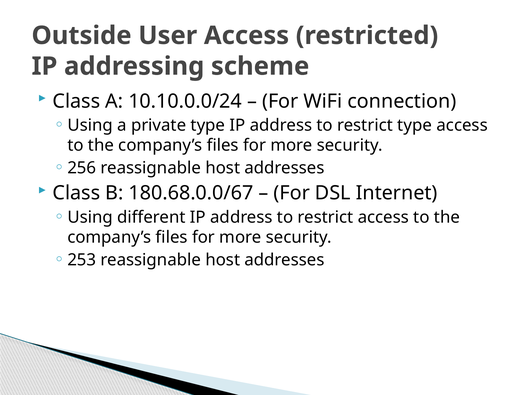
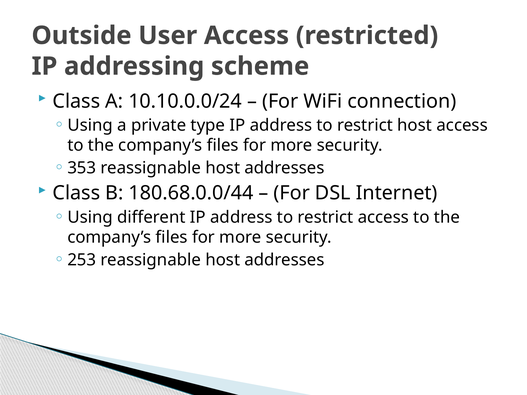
restrict type: type -> host
256: 256 -> 353
180.68.0.0/67: 180.68.0.0/67 -> 180.68.0.0/44
